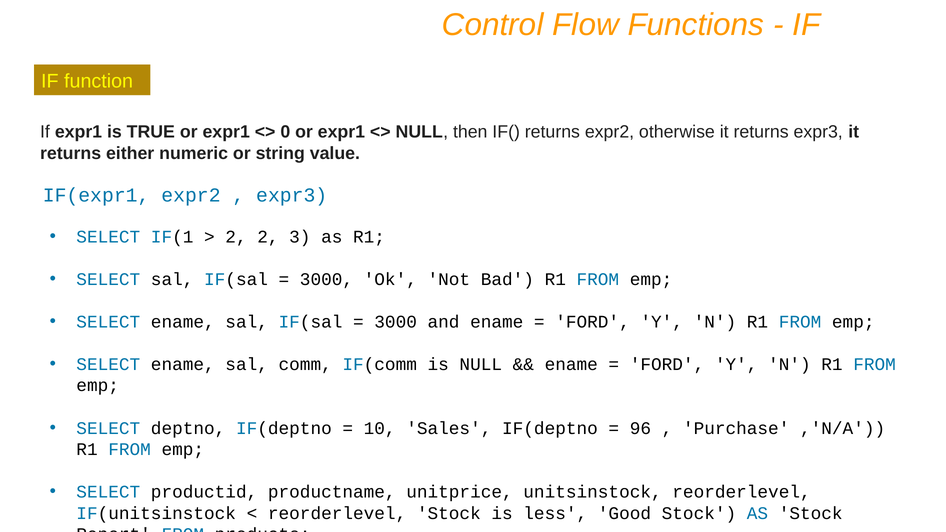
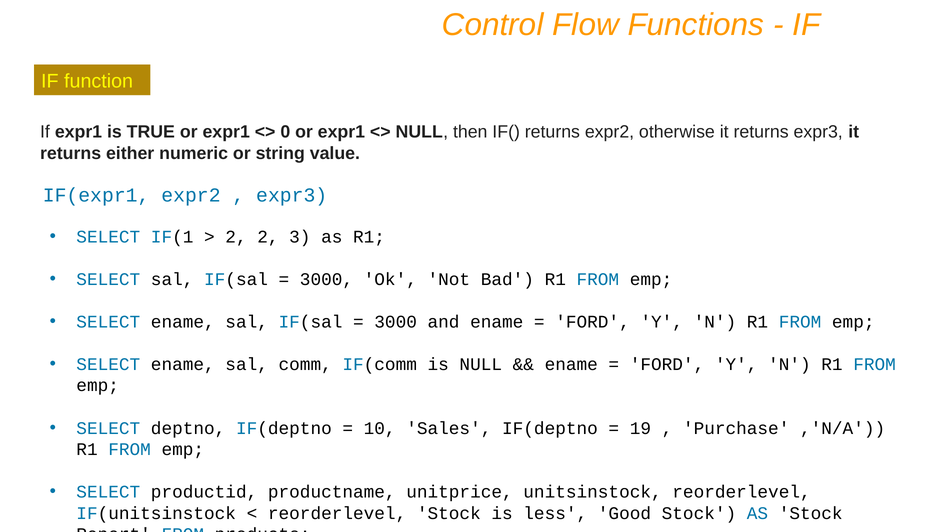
96: 96 -> 19
